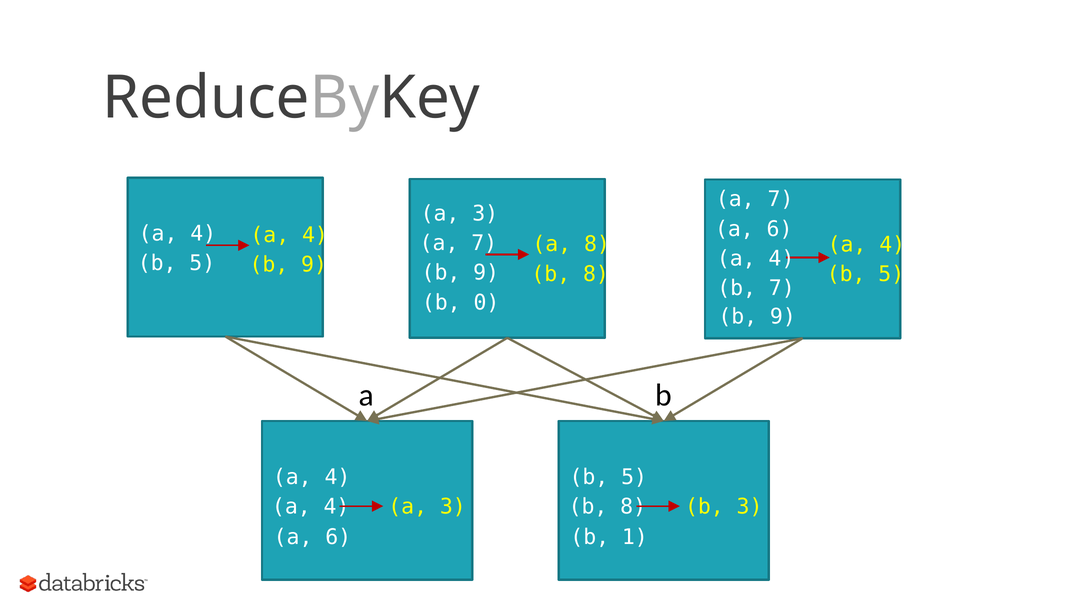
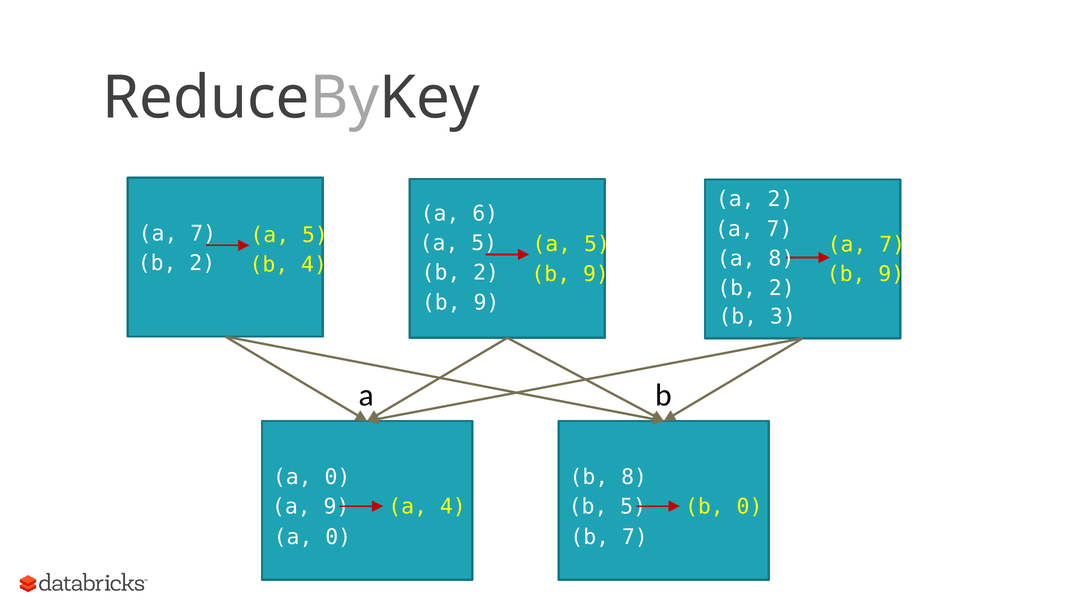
7 at (780, 199): 7 -> 2
3 at (485, 214): 3 -> 6
6 at (780, 229): 6 -> 7
4 at (203, 234): 4 -> 7
4 at (315, 235): 4 -> 5
7 at (484, 243): 7 -> 5
8 at (597, 244): 8 -> 5
4 at (892, 245): 4 -> 7
4 at (781, 258): 4 -> 8
5 at (202, 263): 5 -> 2
9 at (314, 265): 9 -> 4
9 at (486, 273): 9 -> 2
8 at (596, 274): 8 -> 9
5 at (891, 274): 5 -> 9
7 at (782, 288): 7 -> 2
0 at (486, 302): 0 -> 9
9 at (783, 316): 9 -> 3
4 at (337, 477): 4 -> 0
5 at (634, 477): 5 -> 8
4 at (336, 506): 4 -> 9
3 at (453, 507): 3 -> 4
8 at (633, 506): 8 -> 5
b 3: 3 -> 0
6 at (338, 537): 6 -> 0
b 1: 1 -> 7
